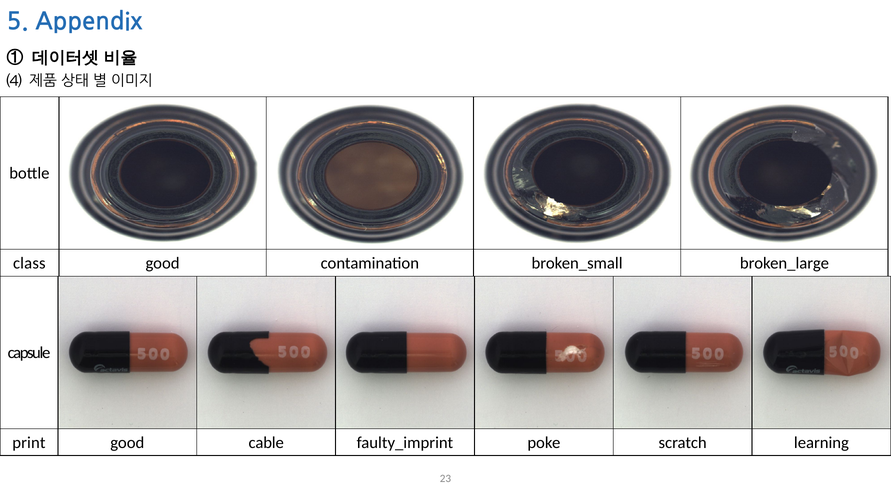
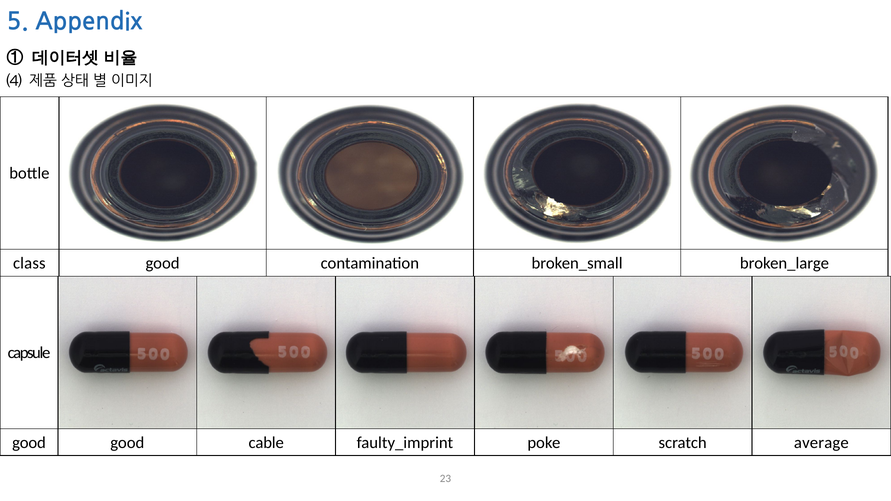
print at (29, 443): print -> good
learning: learning -> average
